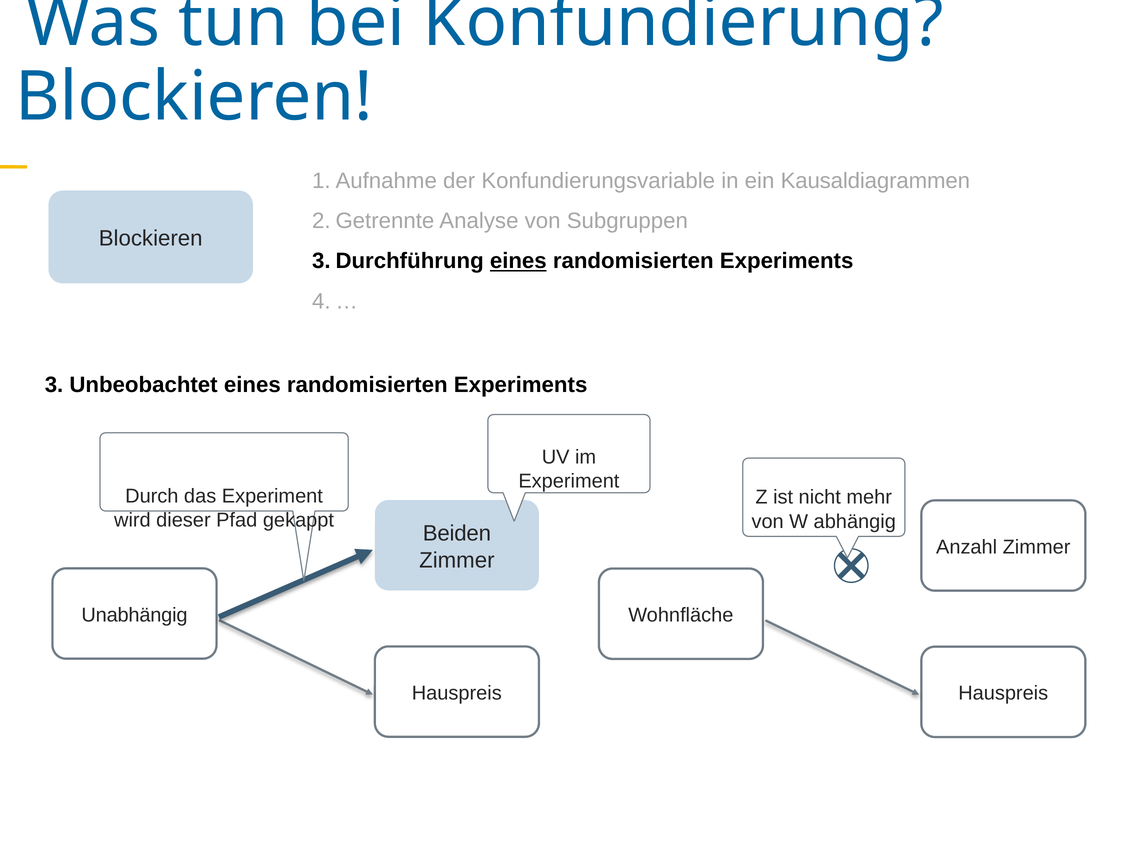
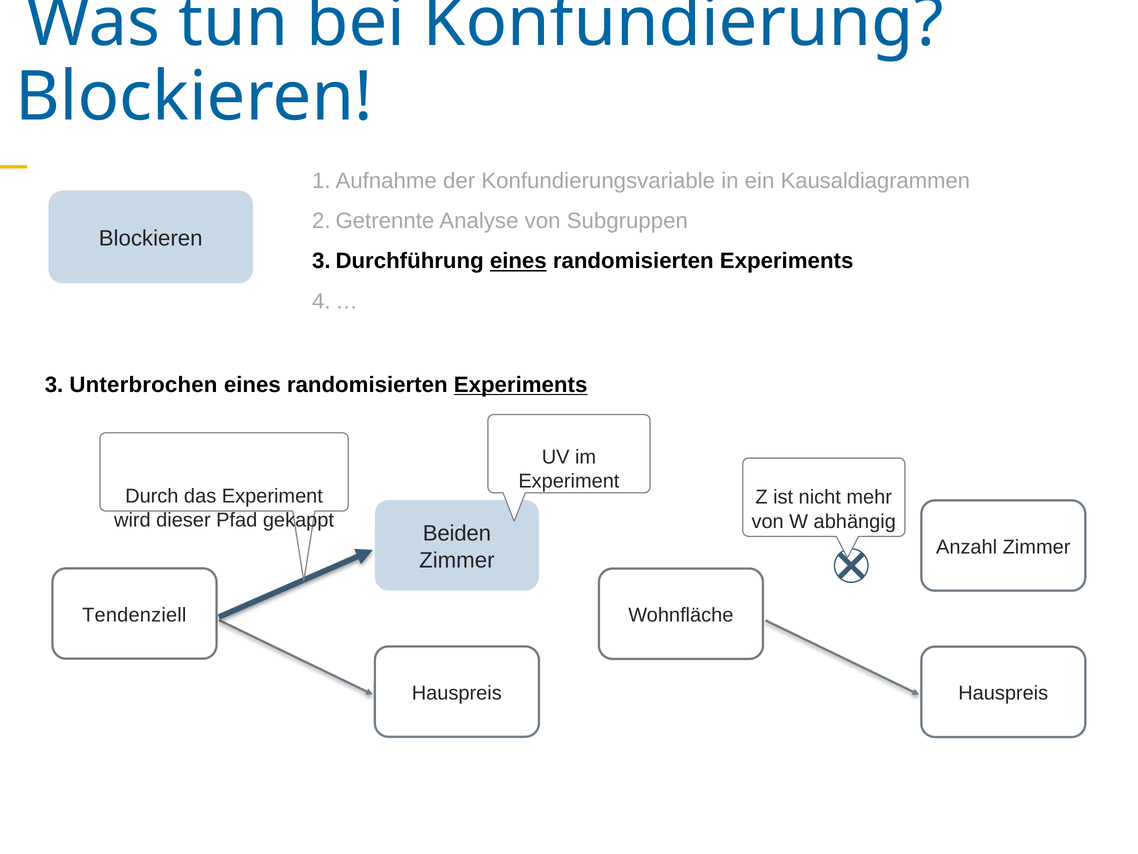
Unbeobachtet: Unbeobachtet -> Unterbrochen
Experiments at (521, 385) underline: none -> present
Unabhängig: Unabhängig -> Tendenziell
